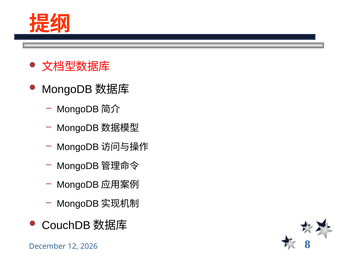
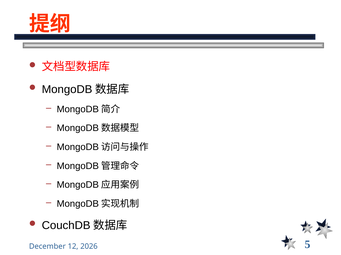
8: 8 -> 5
